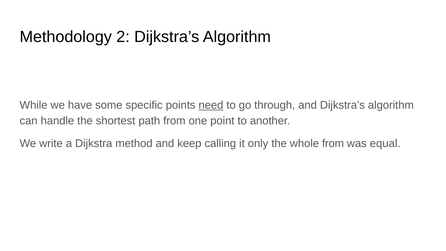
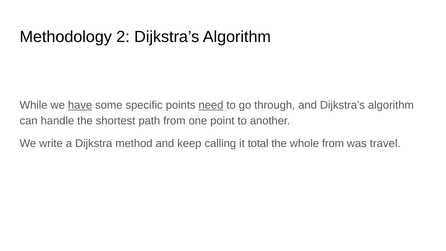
have underline: none -> present
only: only -> total
equal: equal -> travel
